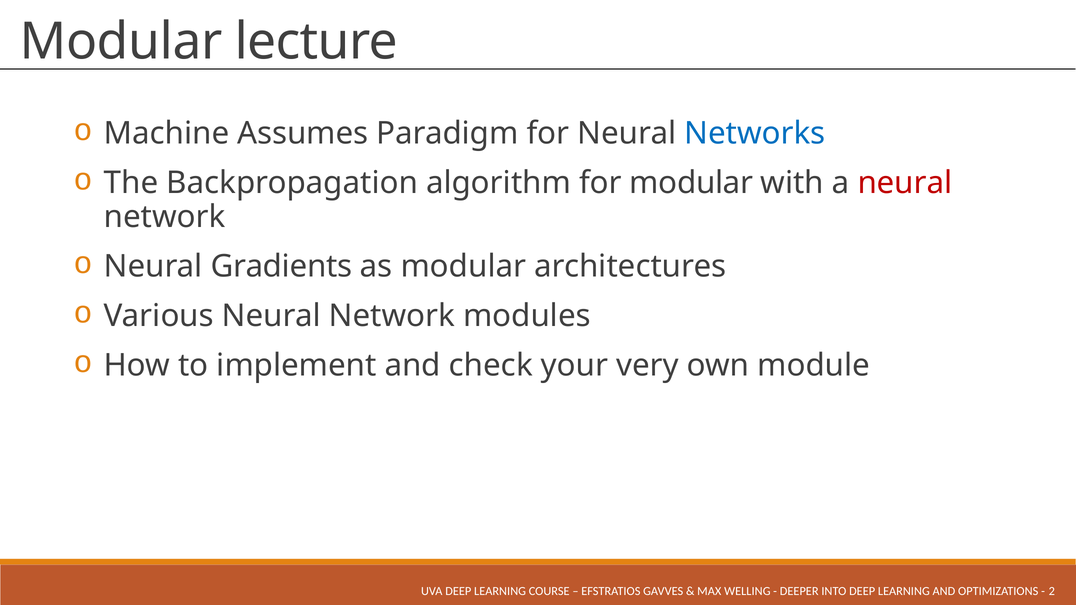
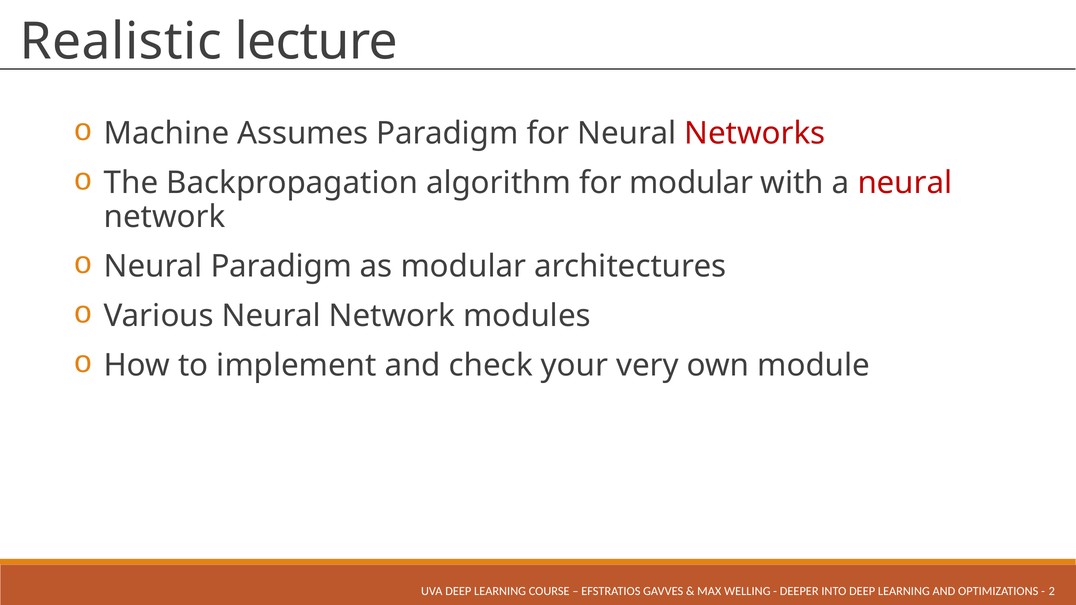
Modular at (121, 42): Modular -> Realistic
Networks colour: blue -> red
Neural Gradients: Gradients -> Paradigm
